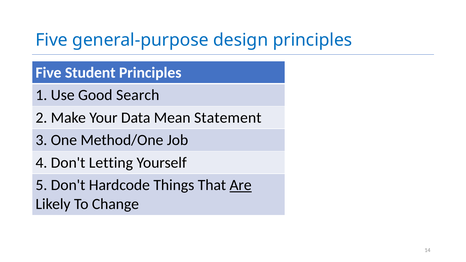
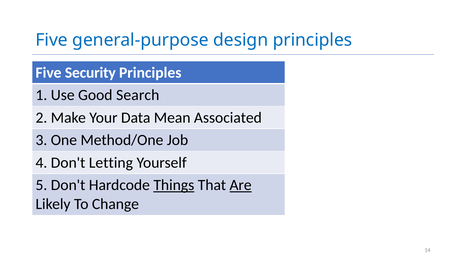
Student: Student -> Security
Statement: Statement -> Associated
Things underline: none -> present
